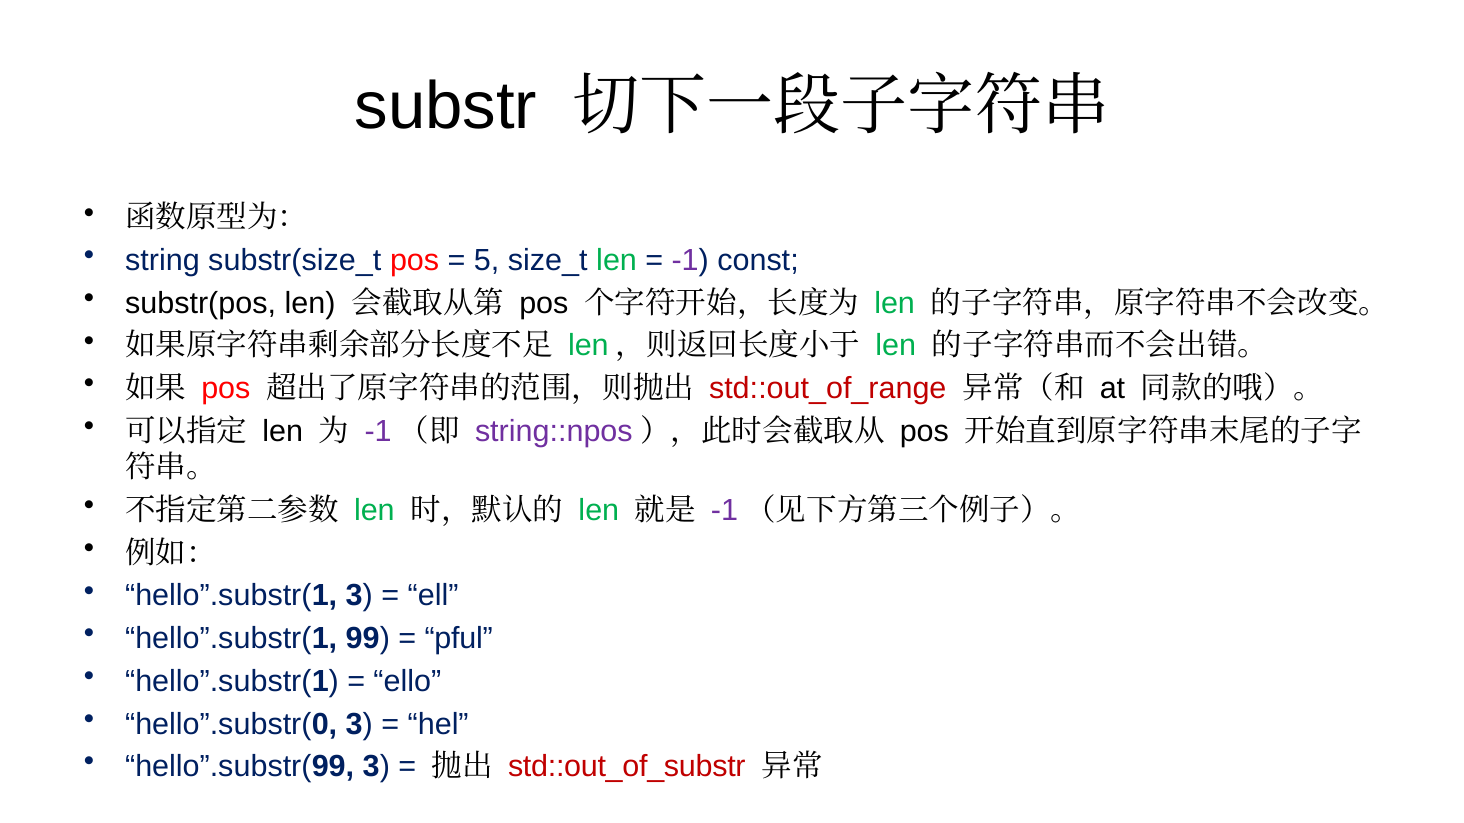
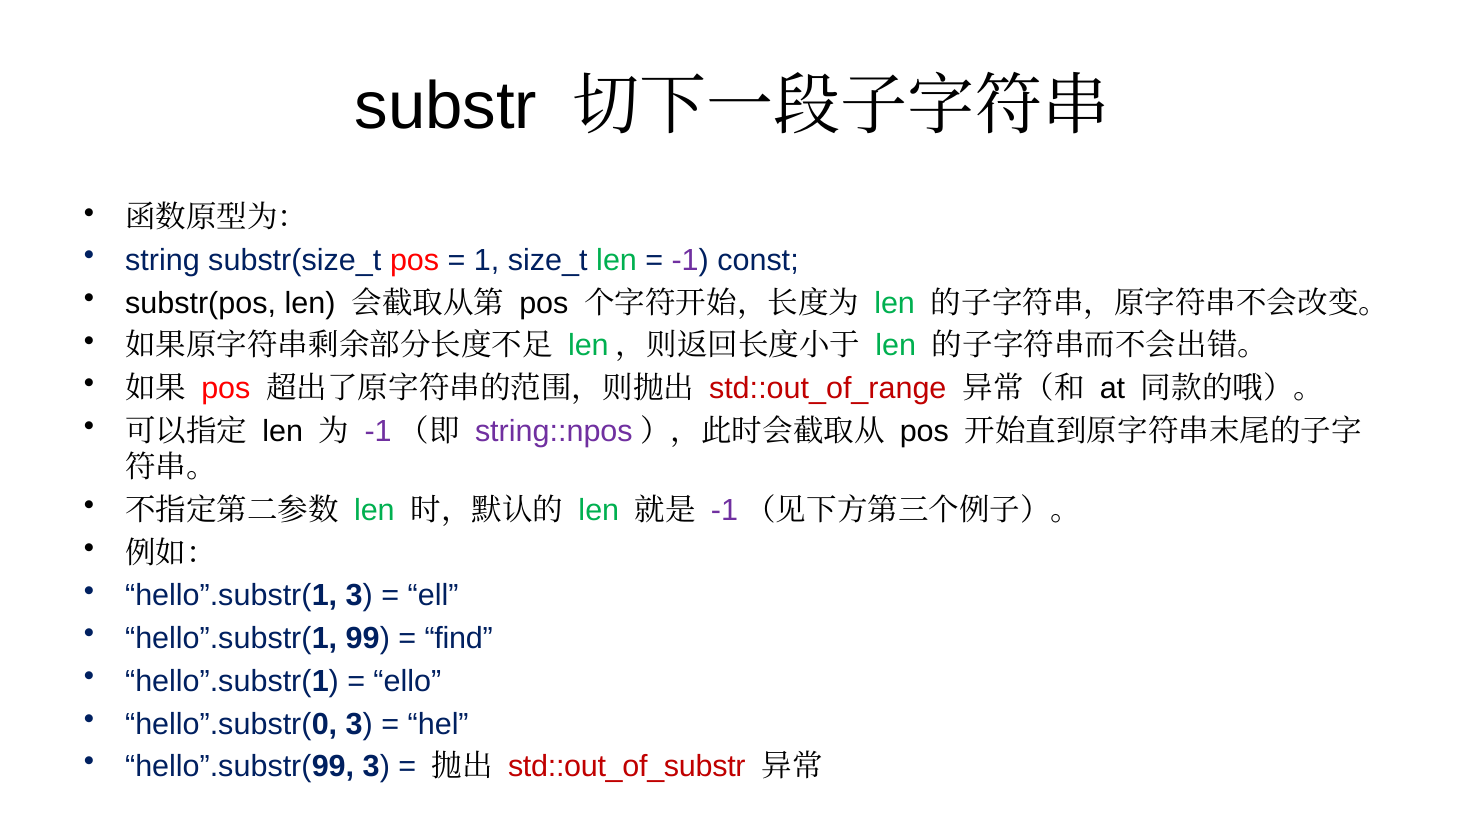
5: 5 -> 1
pful: pful -> find
